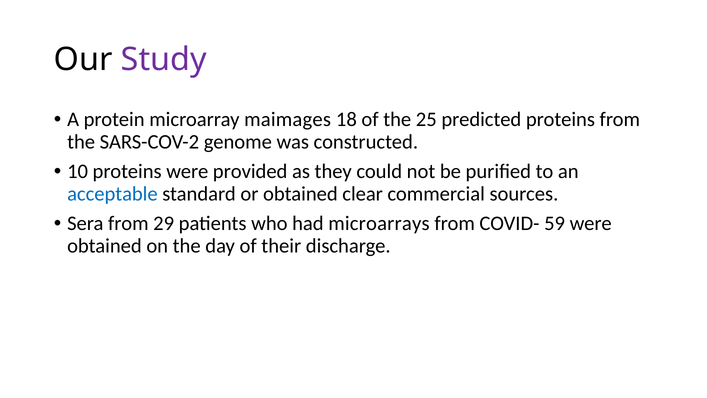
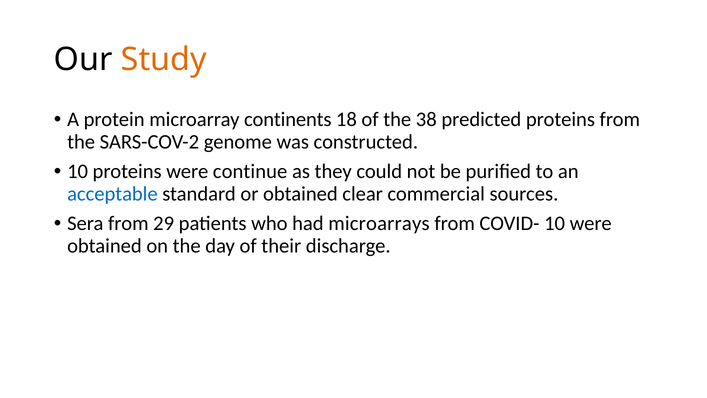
Study colour: purple -> orange
maimages: maimages -> continents
25: 25 -> 38
provided: provided -> continue
COVID- 59: 59 -> 10
